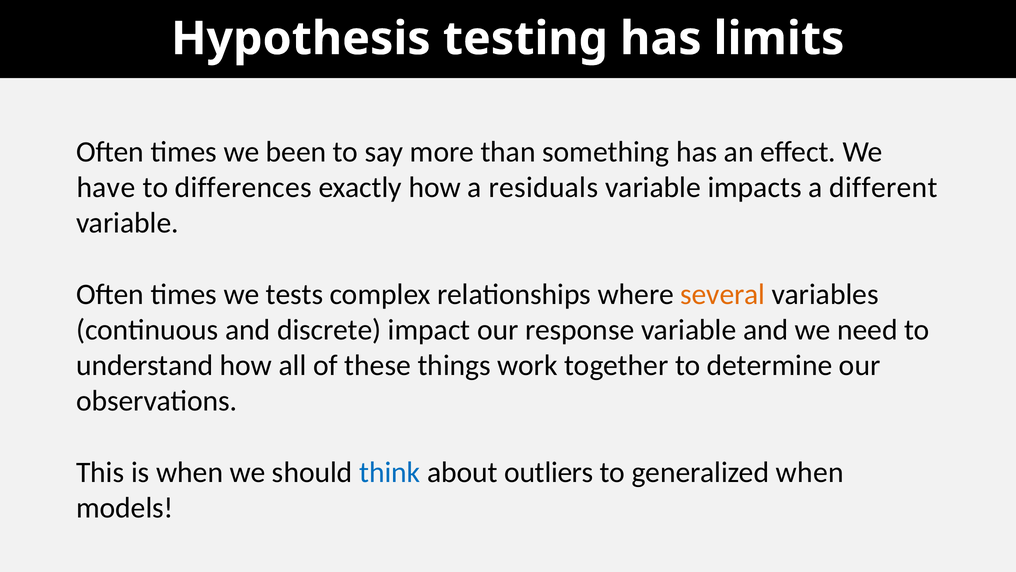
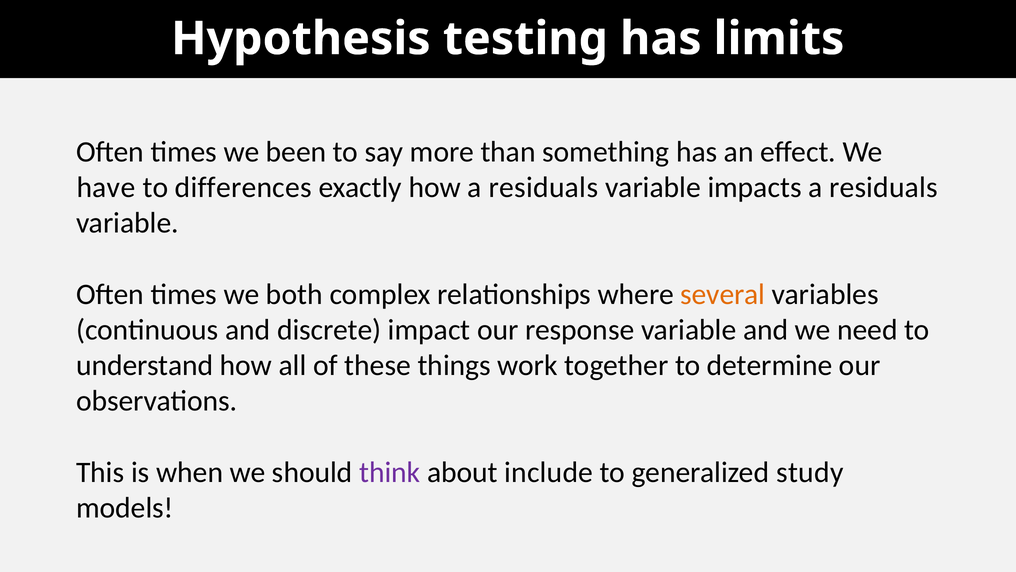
impacts a different: different -> residuals
tests: tests -> both
think colour: blue -> purple
outliers: outliers -> include
generalized when: when -> study
